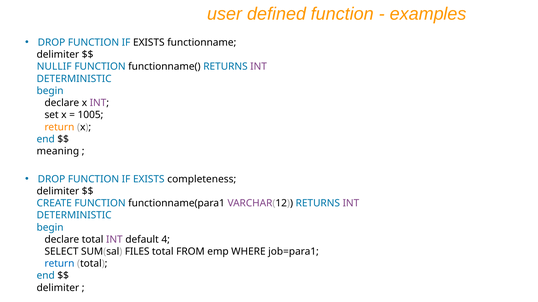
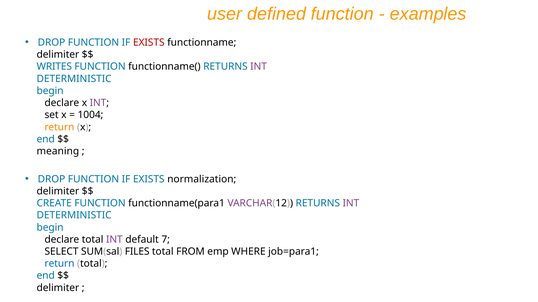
EXISTS at (149, 43) colour: black -> red
NULLIF: NULLIF -> WRITES
1005: 1005 -> 1004
completeness: completeness -> normalization
4: 4 -> 7
